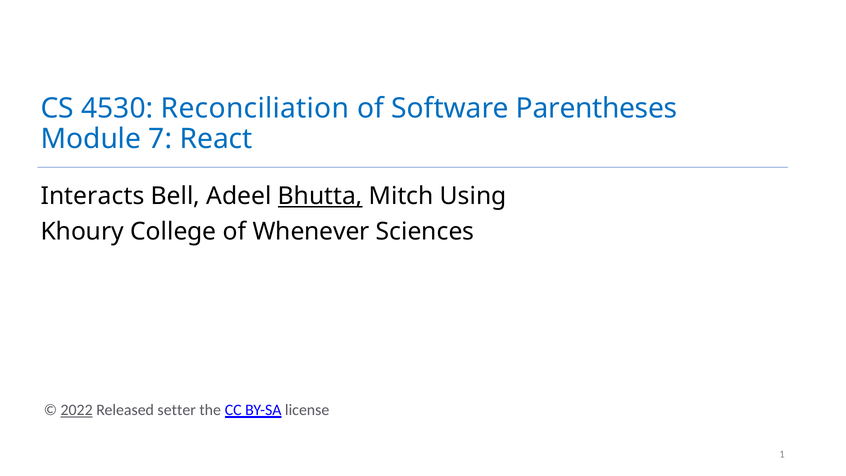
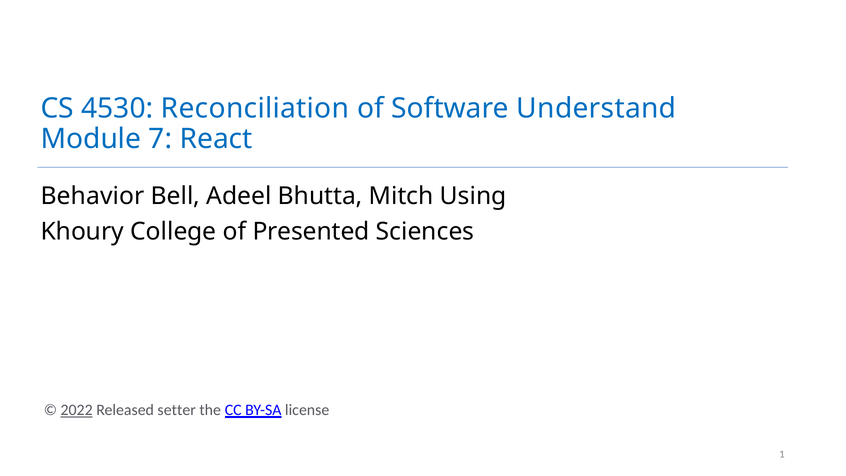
Parentheses: Parentheses -> Understand
Interacts: Interacts -> Behavior
Bhutta underline: present -> none
Whenever: Whenever -> Presented
